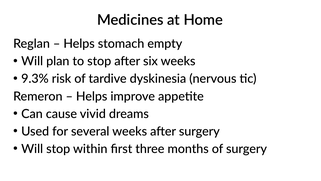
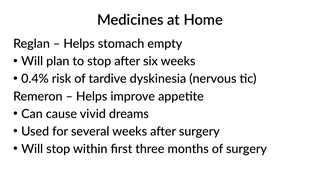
9.3%: 9.3% -> 0.4%
